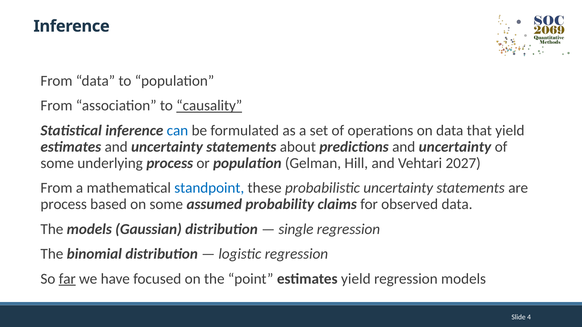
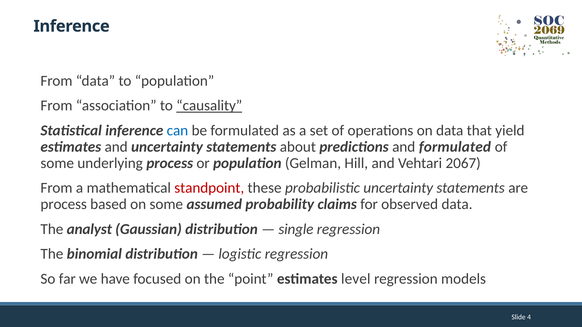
predictions and uncertainty: uncertainty -> formulated
2027: 2027 -> 2067
standpoint colour: blue -> red
The models: models -> analyst
far underline: present -> none
estimates yield: yield -> level
